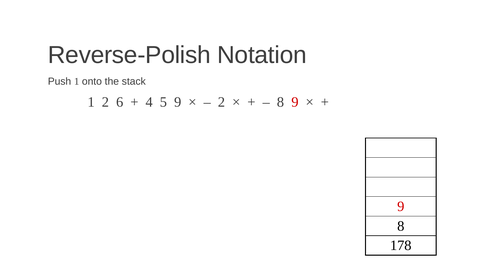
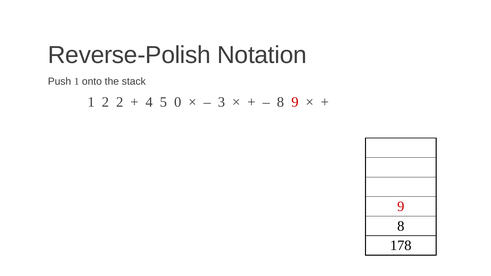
2 6: 6 -> 2
5 9: 9 -> 0
2 at (221, 102): 2 -> 3
